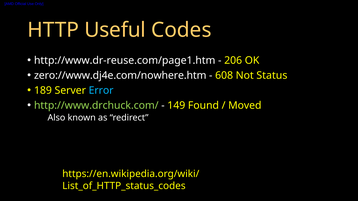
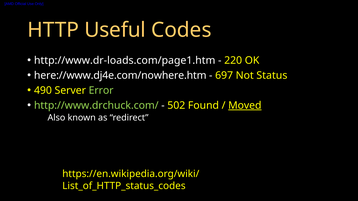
http://www.dr-reuse.com/page1.htm: http://www.dr-reuse.com/page1.htm -> http://www.dr-loads.com/page1.htm
206: 206 -> 220
zero://www.dj4e.com/nowhere.htm: zero://www.dj4e.com/nowhere.htm -> here://www.dj4e.com/nowhere.htm
608: 608 -> 697
189: 189 -> 490
Error colour: light blue -> light green
149: 149 -> 502
Moved underline: none -> present
